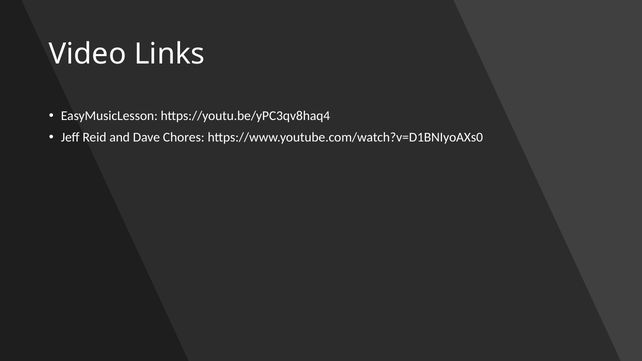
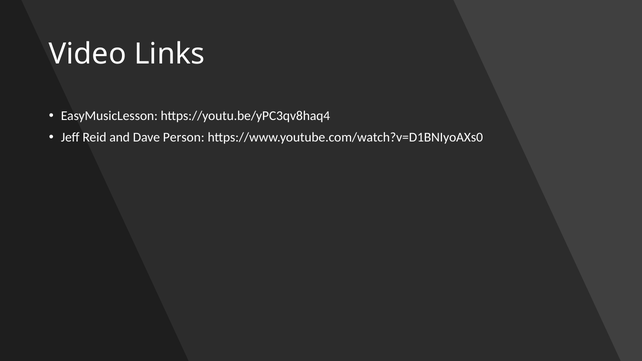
Chores: Chores -> Person
